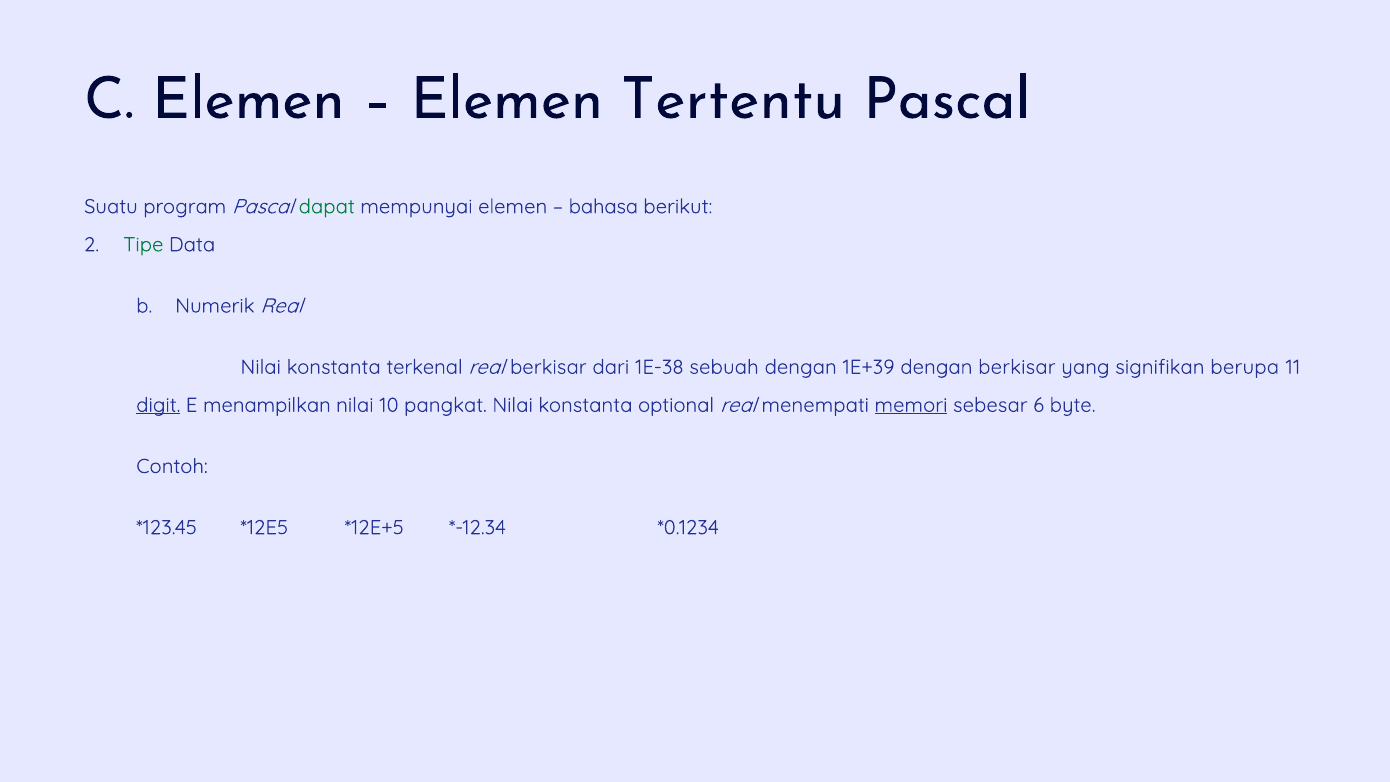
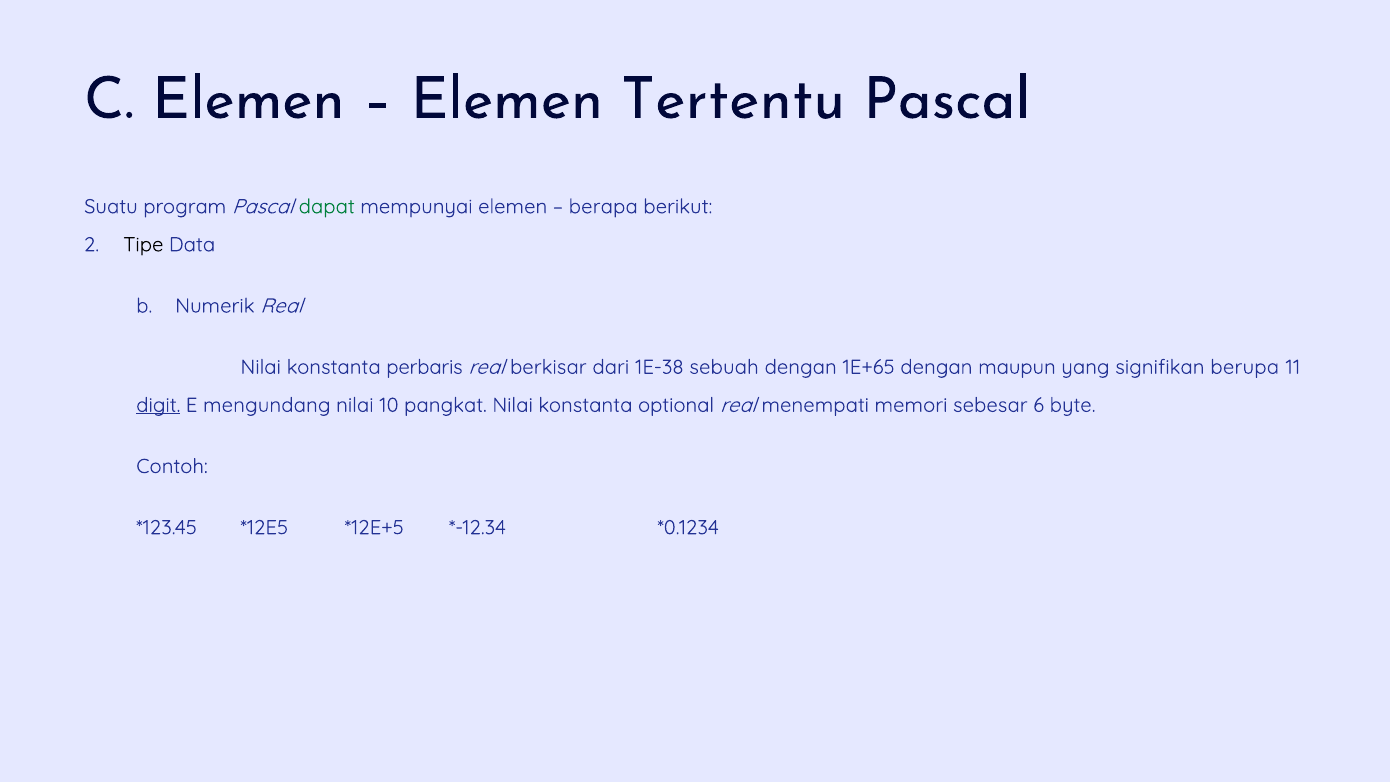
bahasa: bahasa -> berapa
Tipe colour: green -> black
terkenal: terkenal -> perbaris
1E+39: 1E+39 -> 1E+65
dengan berkisar: berkisar -> maupun
menampilkan: menampilkan -> mengundang
memori underline: present -> none
